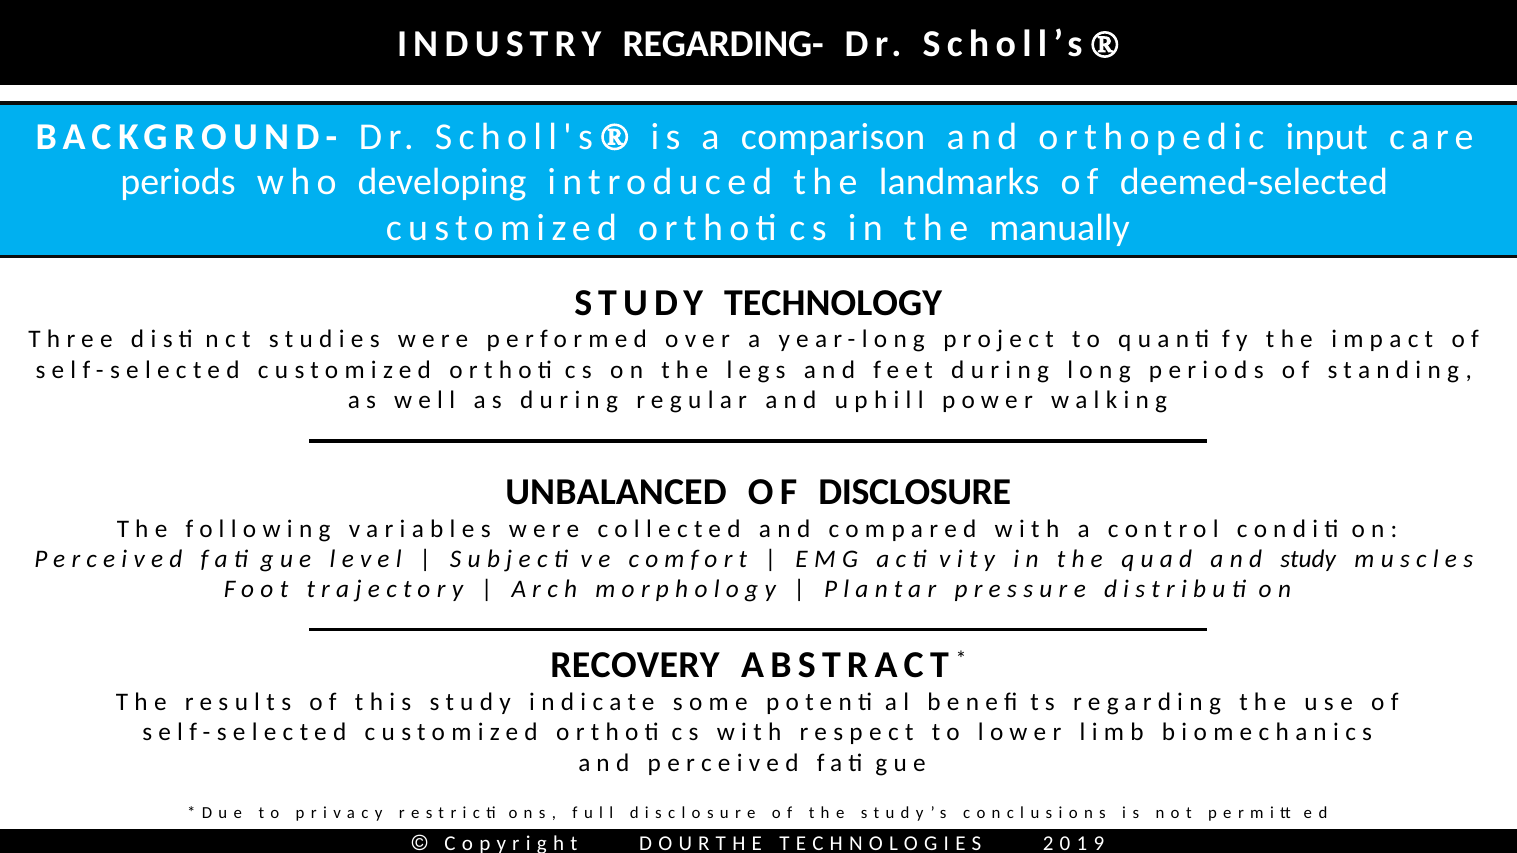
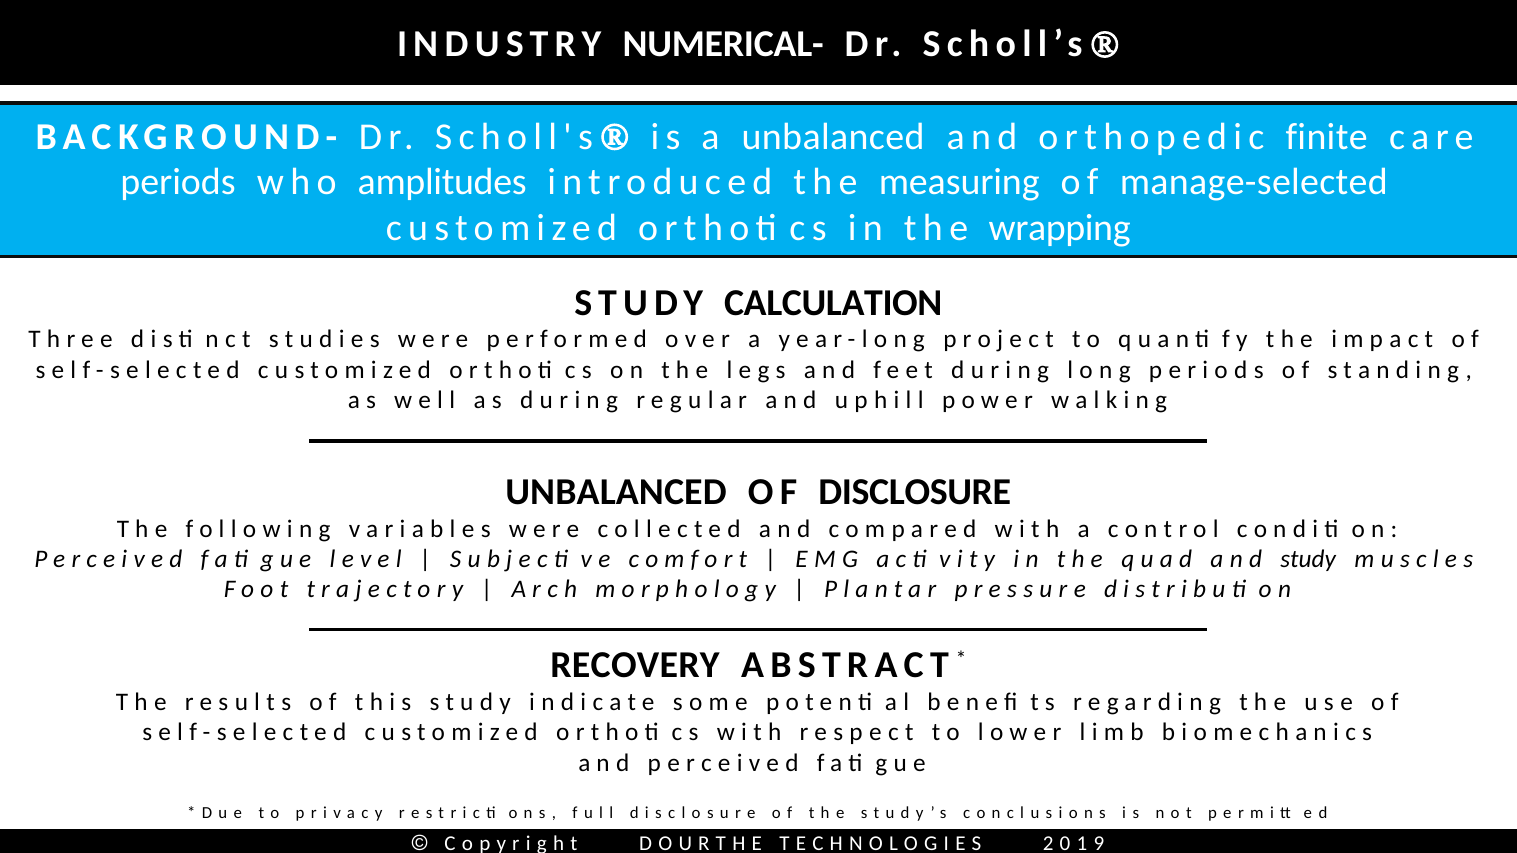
REGARDING-: REGARDING- -> NUMERICAL-
a comparison: comparison -> unbalanced
input: input -> finite
developing: developing -> amplitudes
landmarks: landmarks -> measuring
deemed-selected: deemed-selected -> manage-selected
manually: manually -> wrapping
TECHNOLOGY: TECHNOLOGY -> CALCULATION
